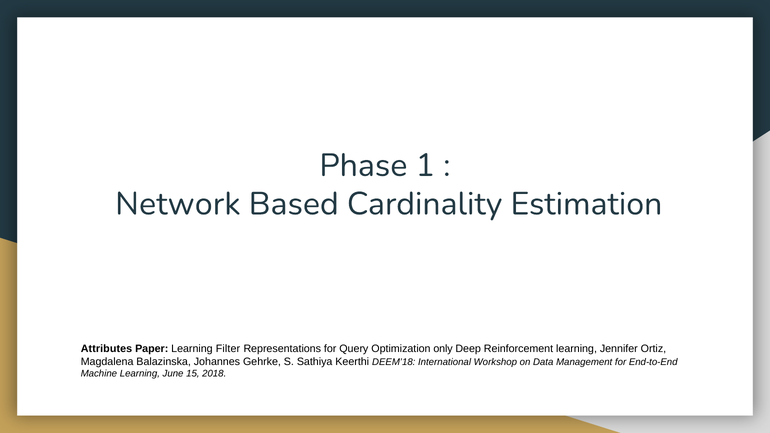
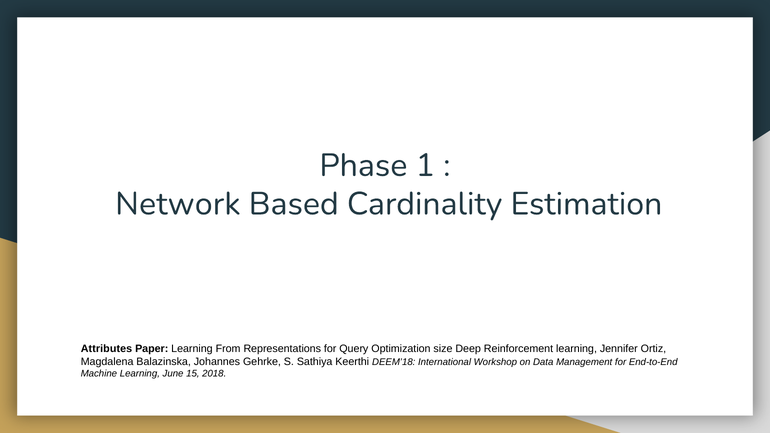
Filter: Filter -> From
only: only -> size
